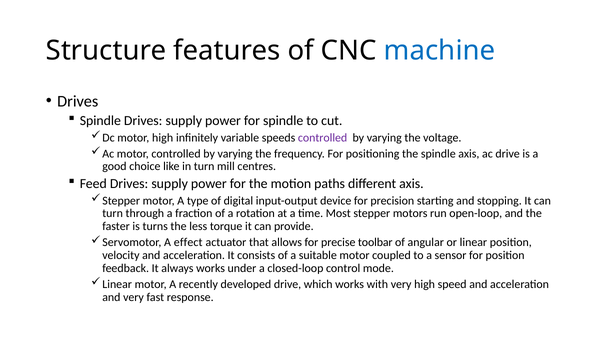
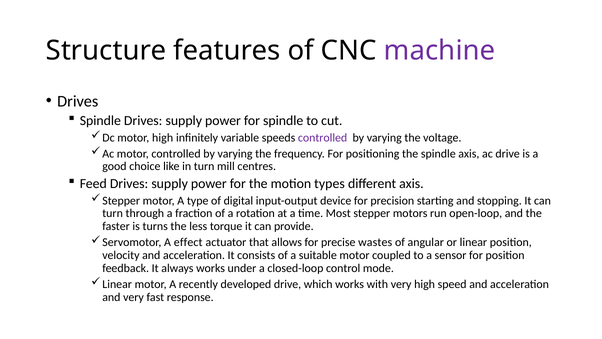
machine colour: blue -> purple
paths: paths -> types
toolbar: toolbar -> wastes
